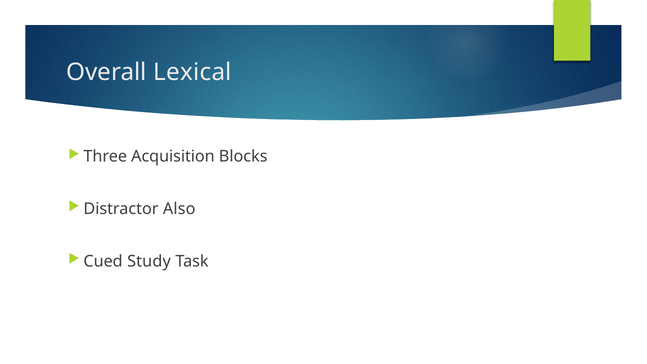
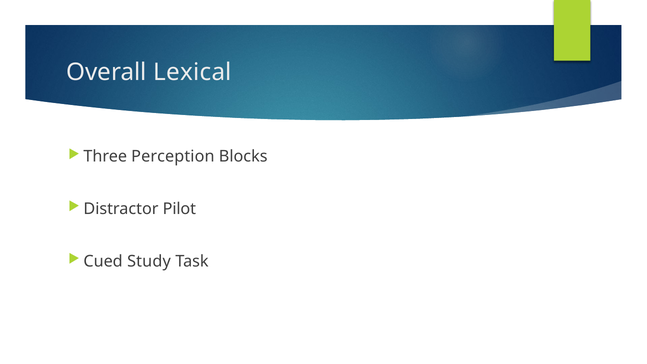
Acquisition: Acquisition -> Perception
Also: Also -> Pilot
